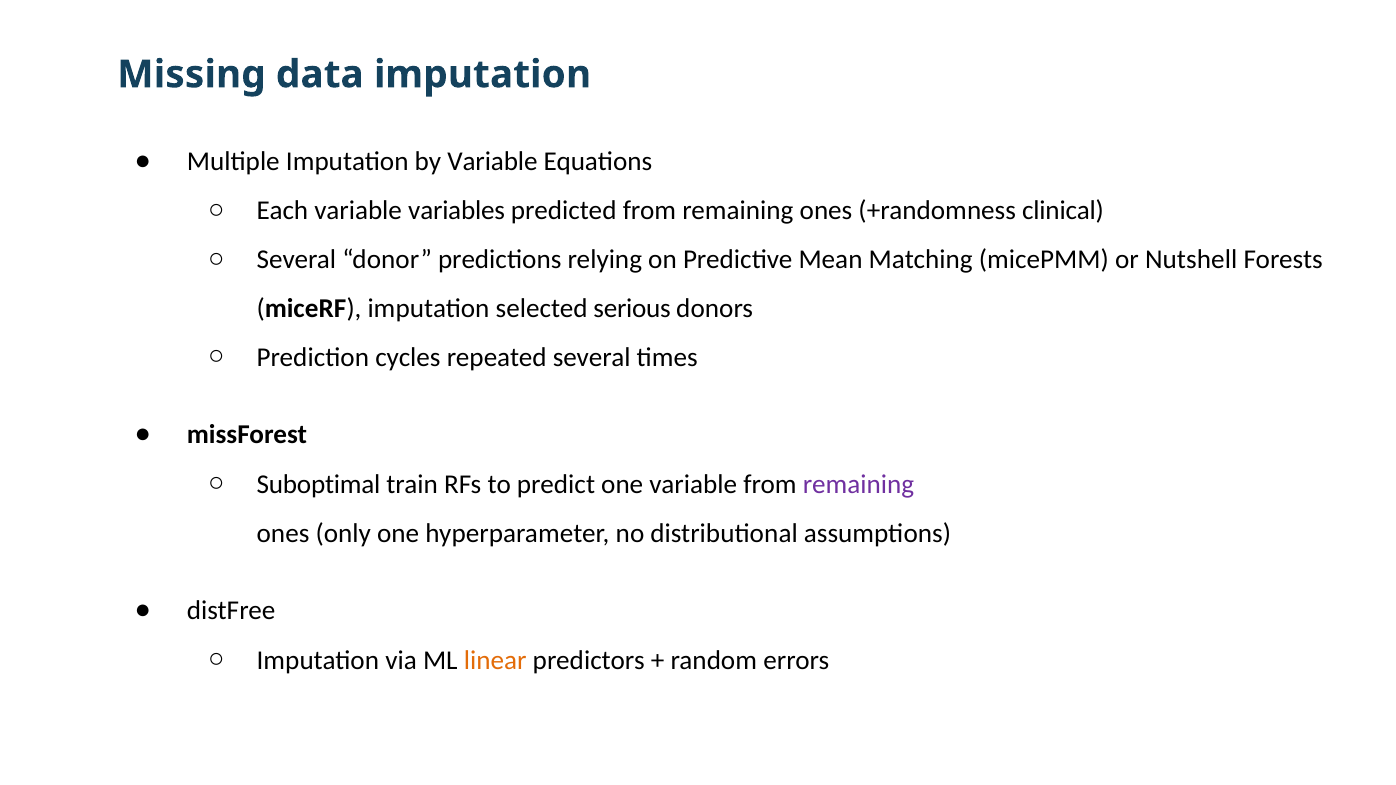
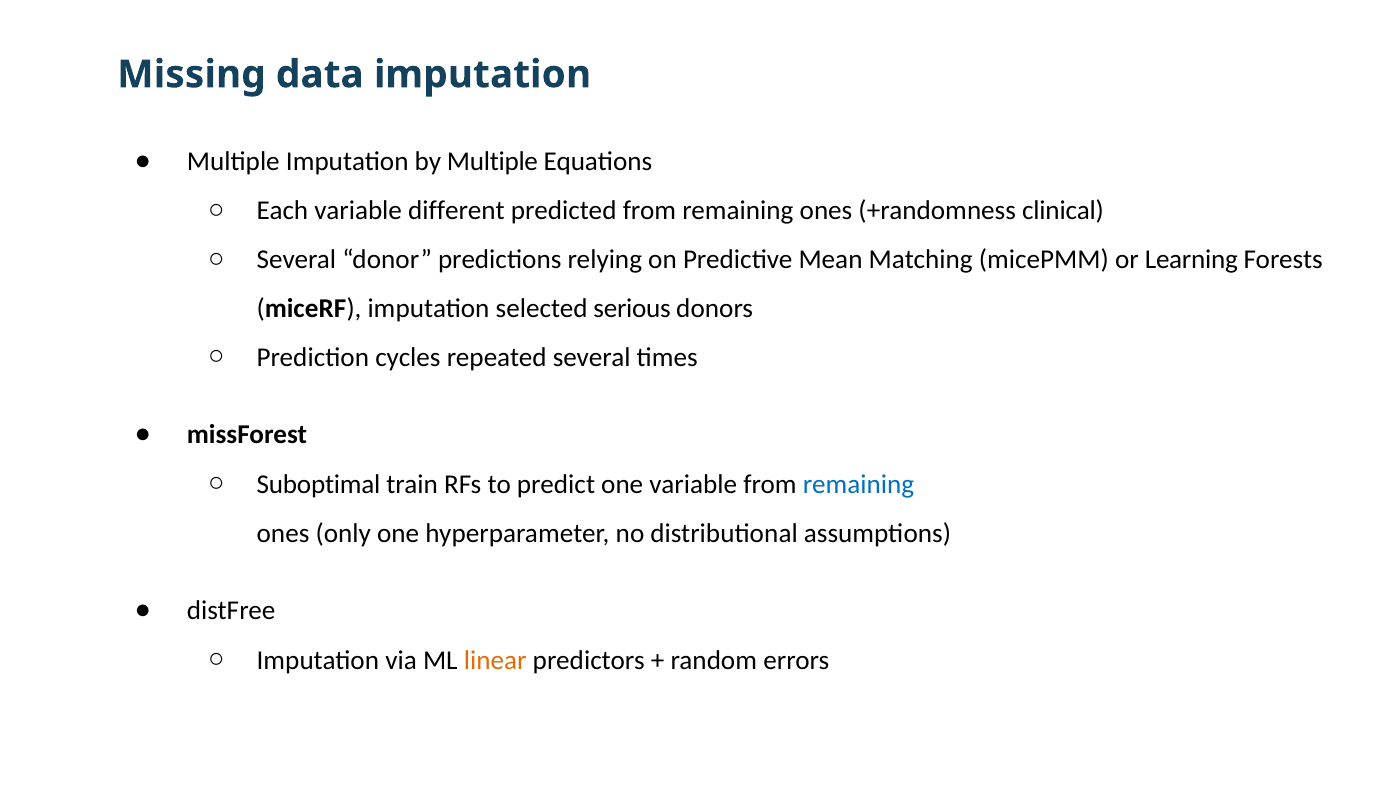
by Variable: Variable -> Multiple
variables: variables -> different
Nutshell: Nutshell -> Learning
remaining at (858, 484) colour: purple -> blue
